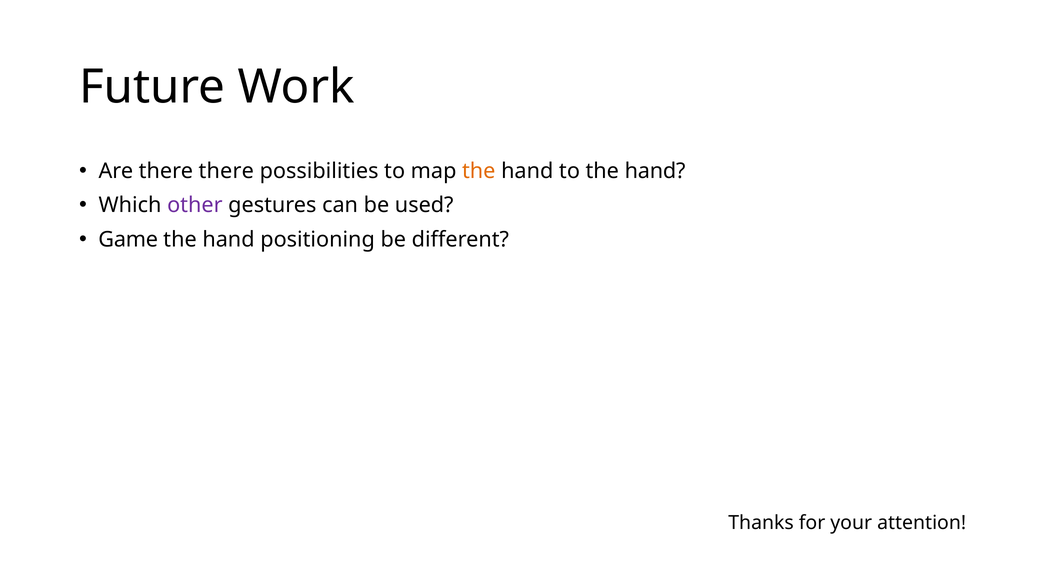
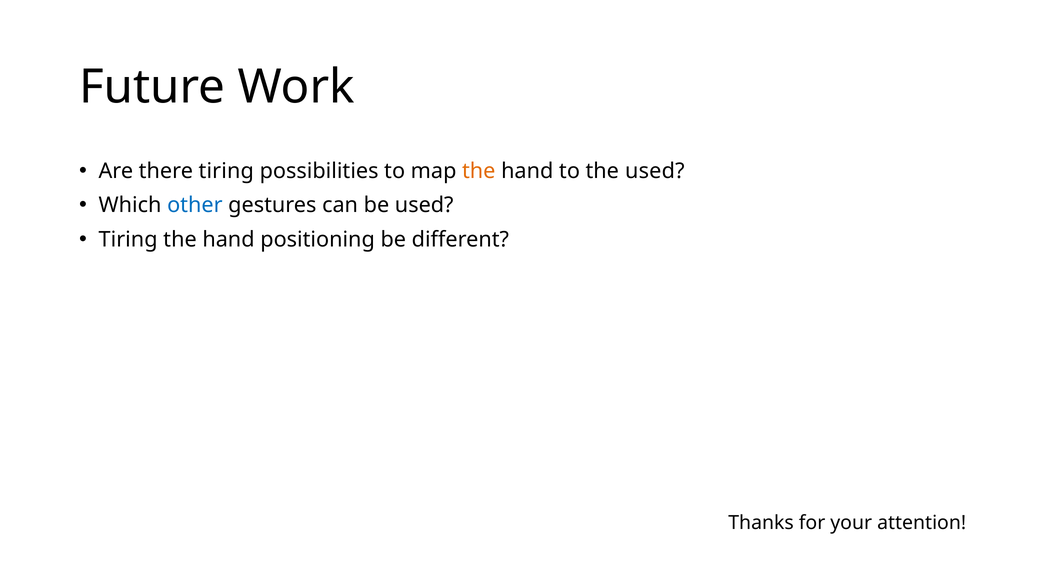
there there: there -> tiring
to the hand: hand -> used
other colour: purple -> blue
Game at (128, 239): Game -> Tiring
